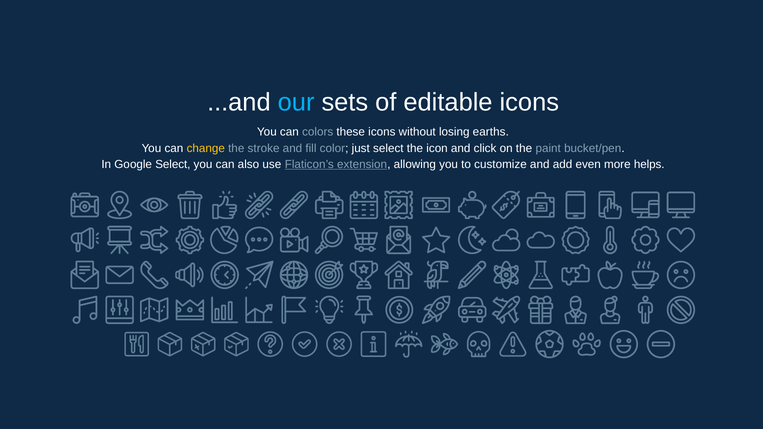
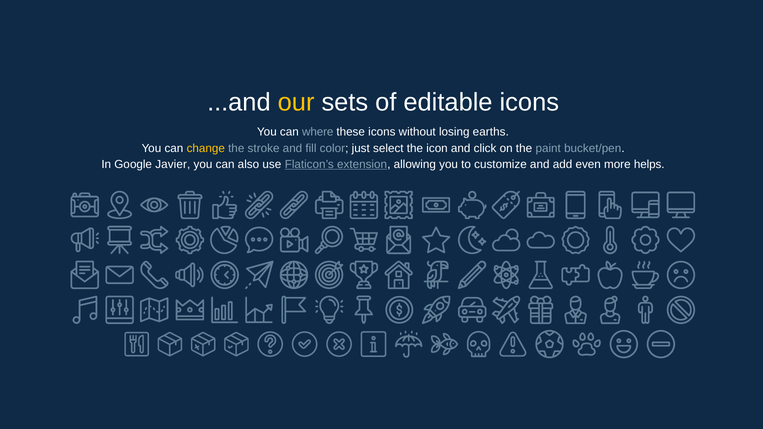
our colour: light blue -> yellow
colors: colors -> where
Google Select: Select -> Javier
